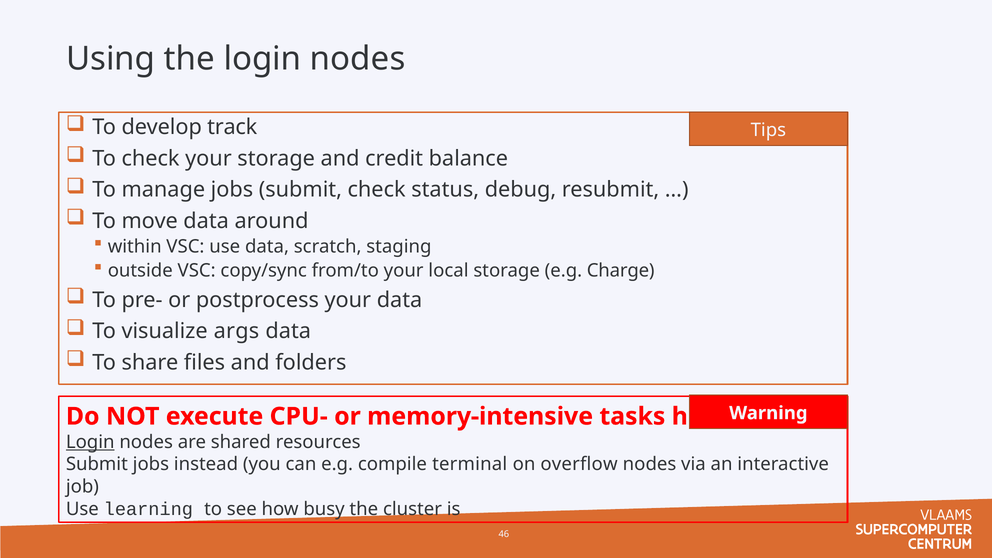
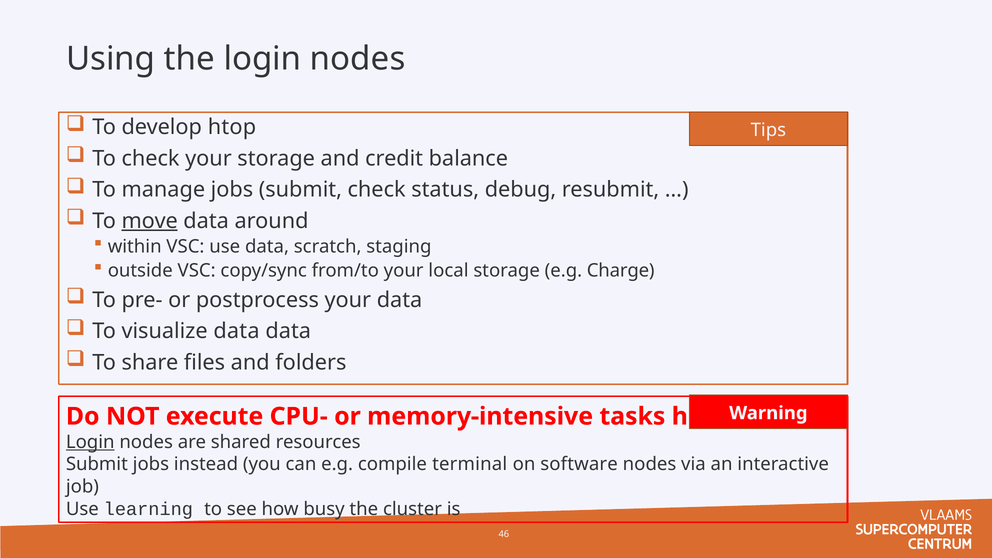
track: track -> htop
move underline: none -> present
visualize args: args -> data
overflow: overflow -> software
